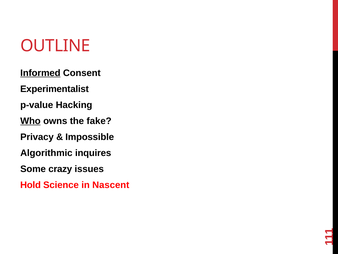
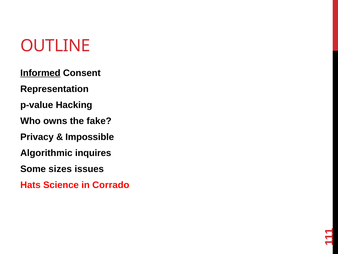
Experimentalist: Experimentalist -> Representation
Who underline: present -> none
crazy: crazy -> sizes
Hold: Hold -> Hats
Nascent: Nascent -> Corrado
